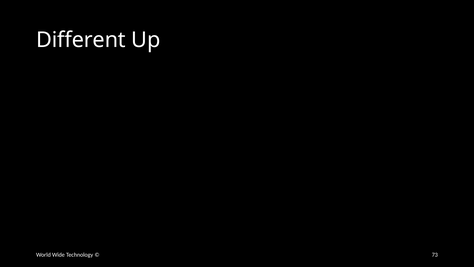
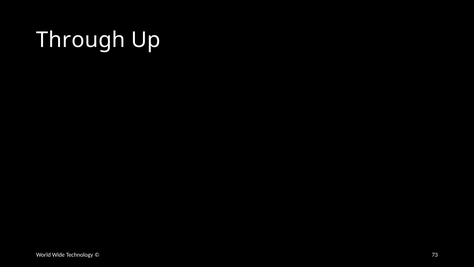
Different: Different -> Through
